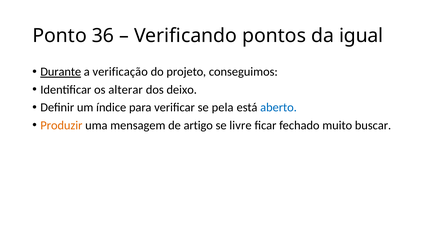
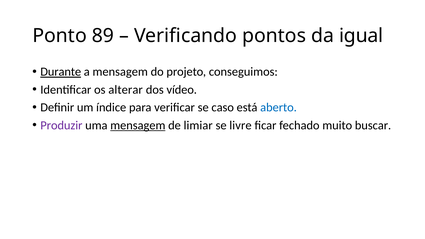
36: 36 -> 89
a verificação: verificação -> mensagem
deixo: deixo -> vídeo
pela: pela -> caso
Produzir colour: orange -> purple
mensagem at (138, 125) underline: none -> present
artigo: artigo -> limiar
